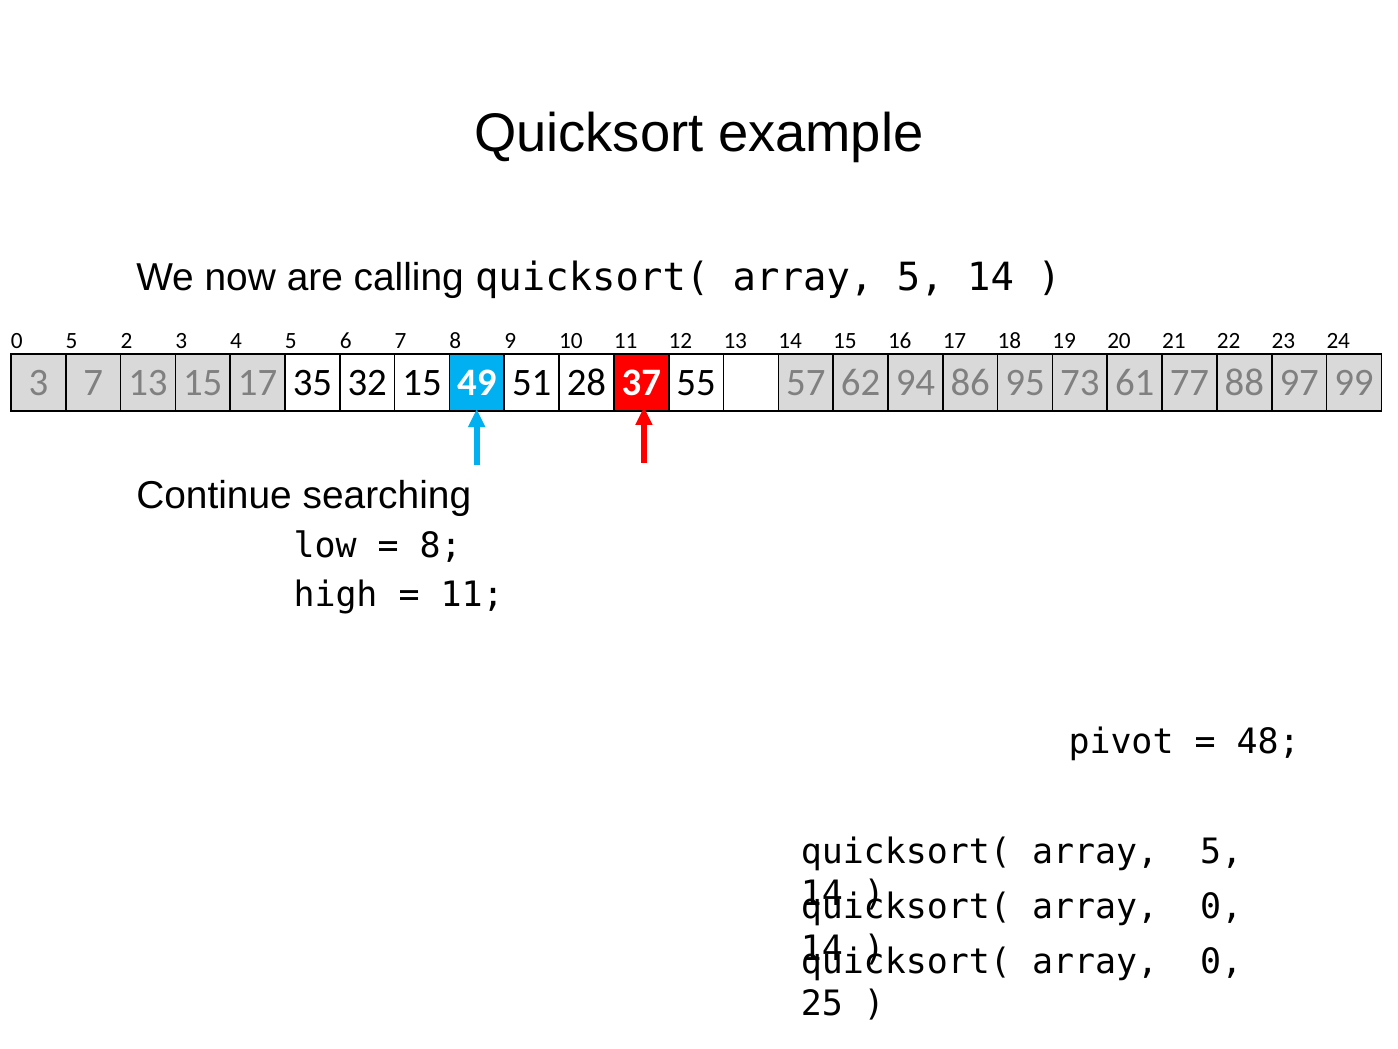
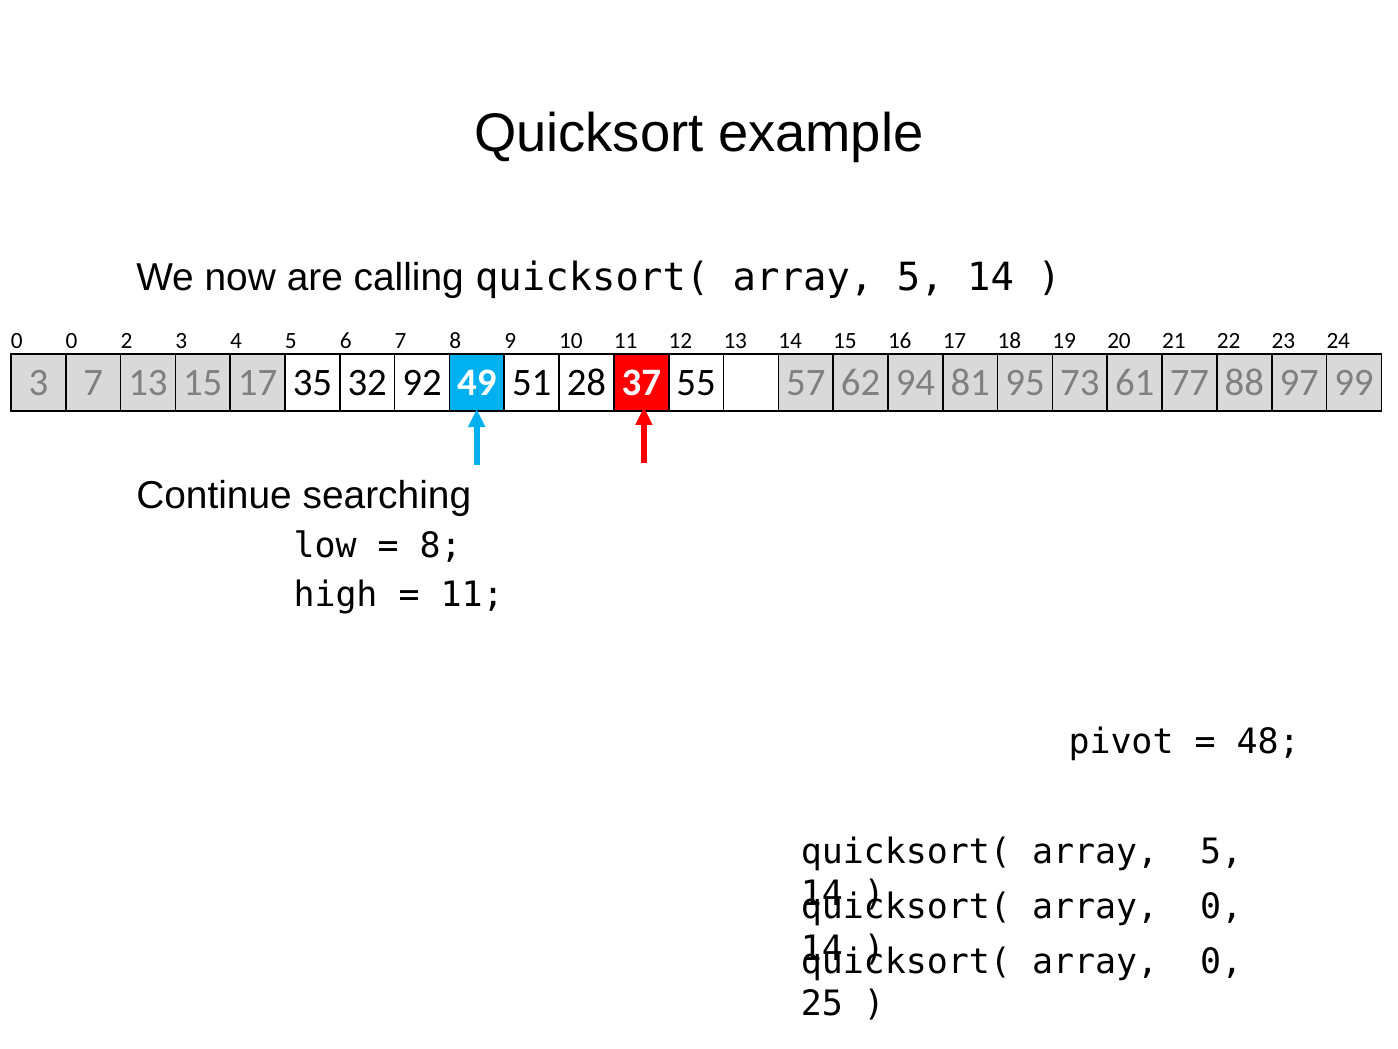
0 5: 5 -> 0
32 15: 15 -> 92
86: 86 -> 81
